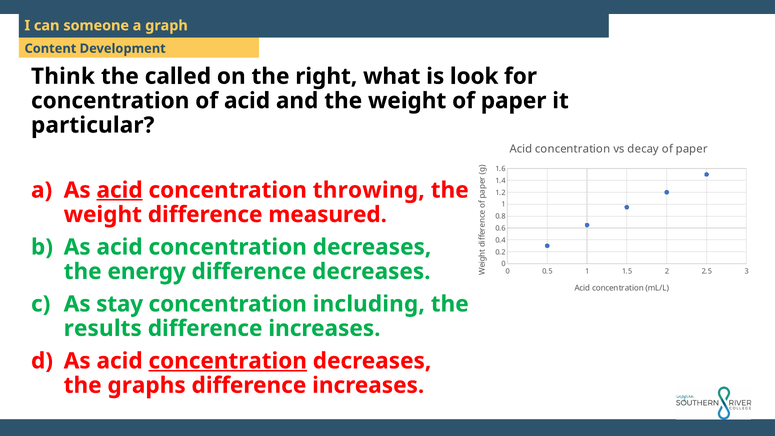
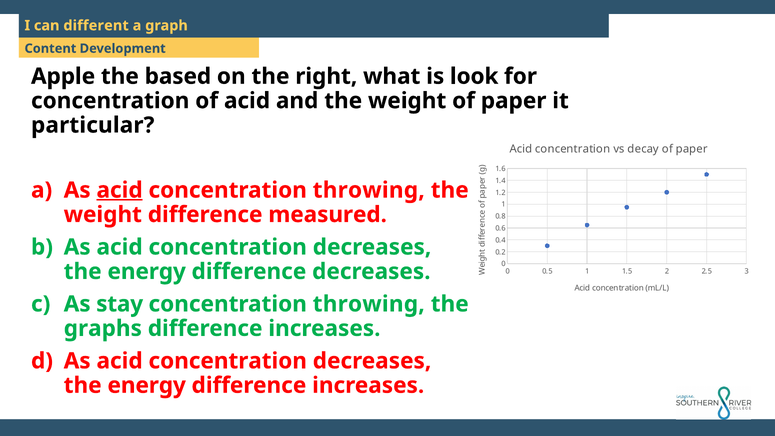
someone: someone -> different
Think: Think -> Apple
called: called -> based
including at (369, 304): including -> throwing
results: results -> graphs
concentration at (228, 361) underline: present -> none
graphs at (147, 385): graphs -> energy
